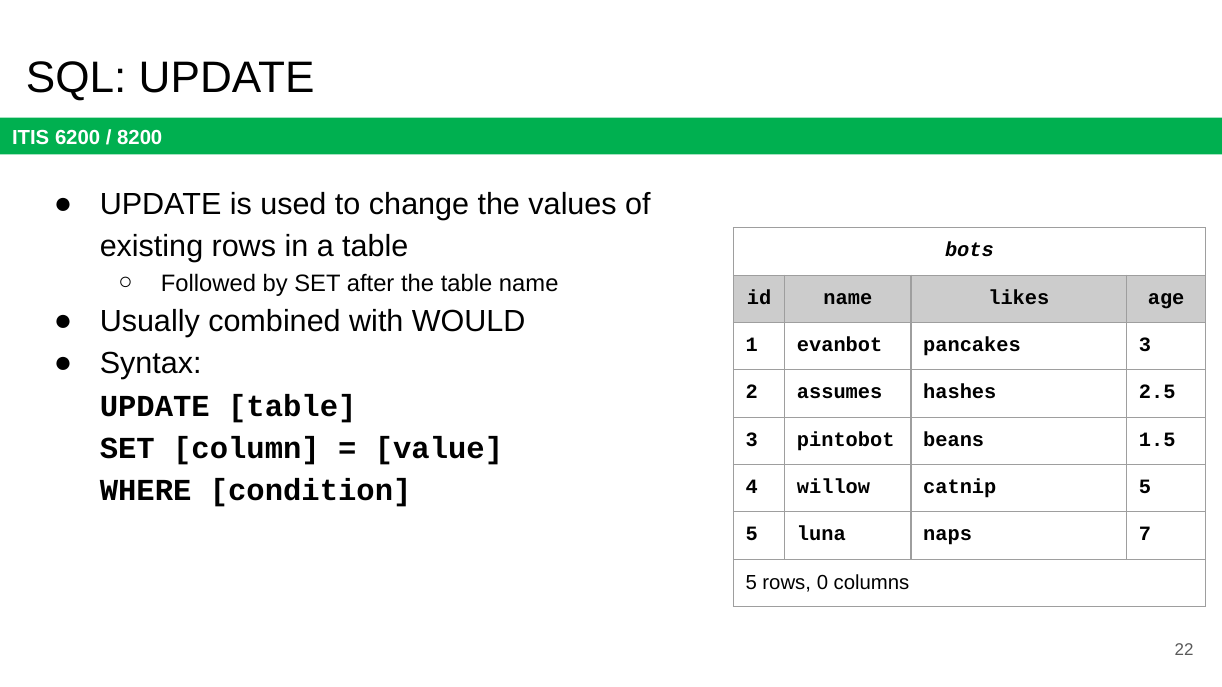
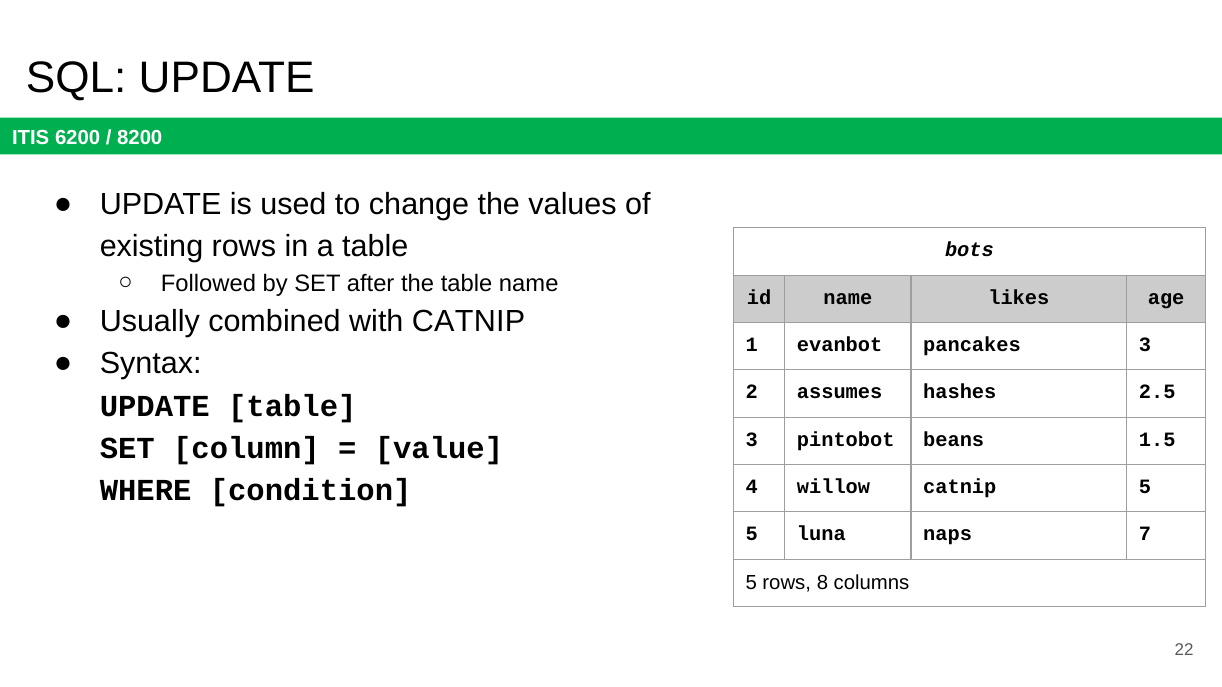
with WOULD: WOULD -> CATNIP
0: 0 -> 8
